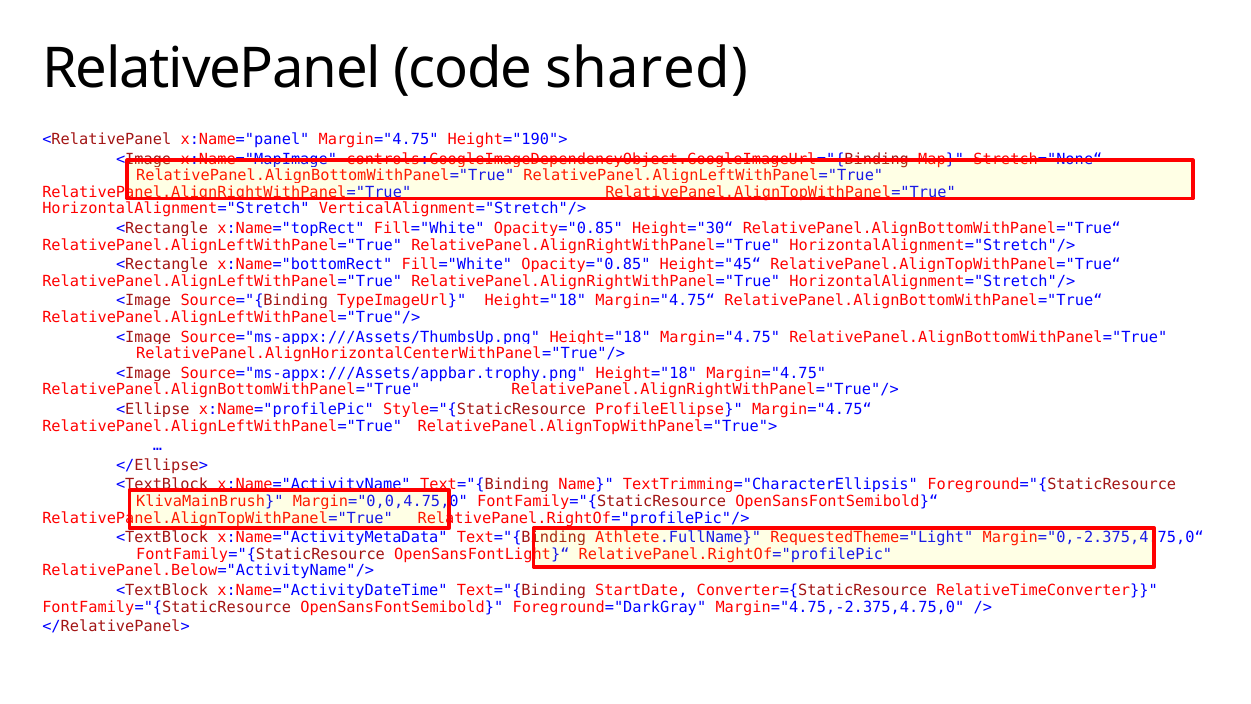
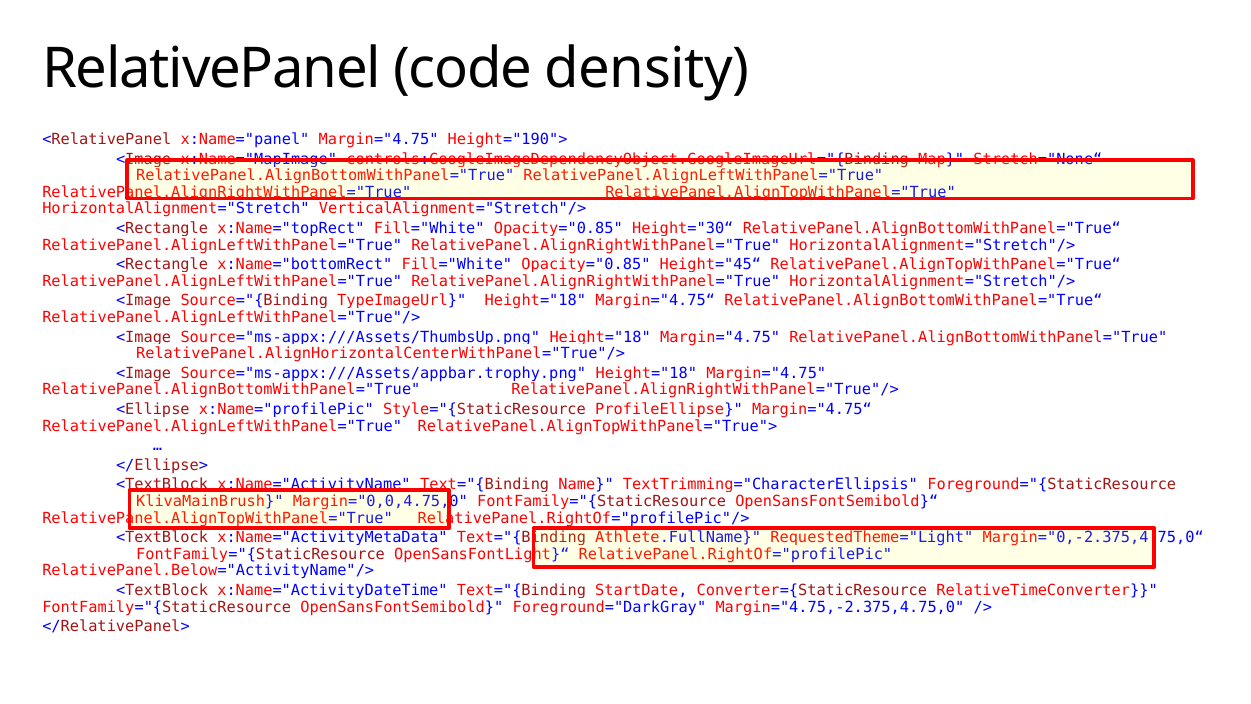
shared: shared -> density
